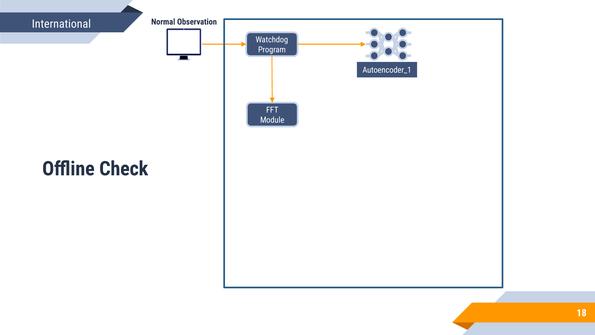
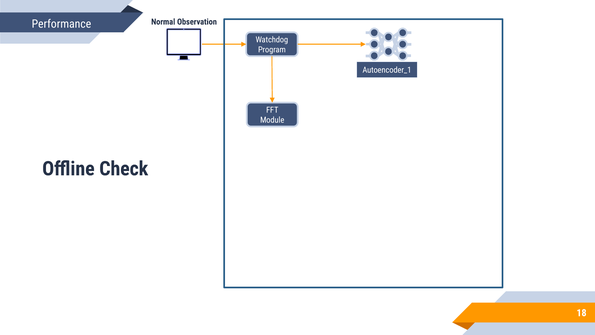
International: International -> Performance
